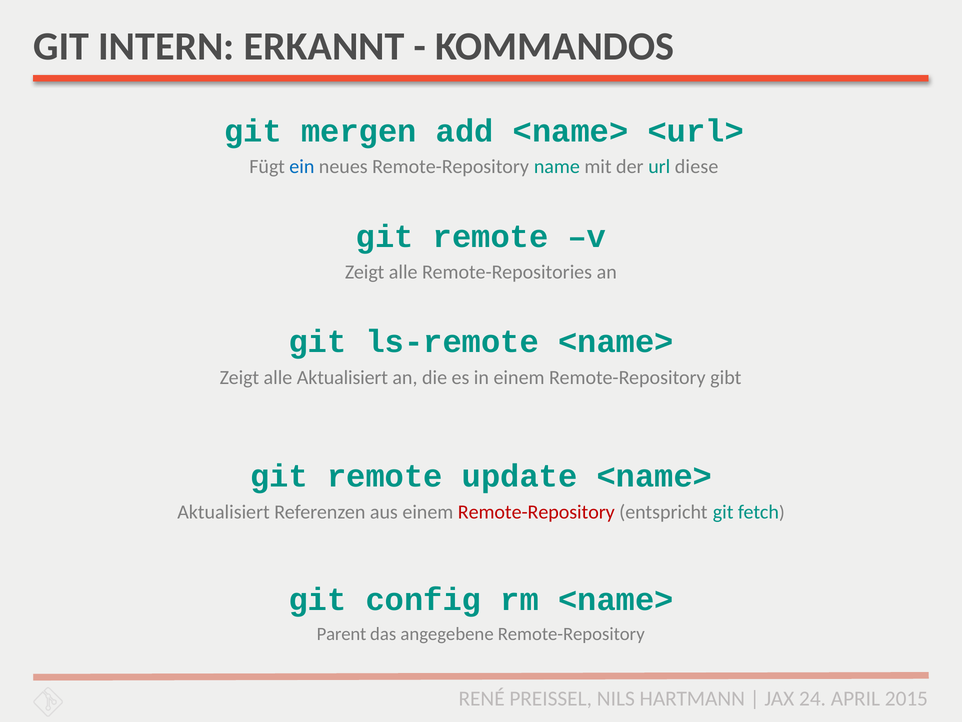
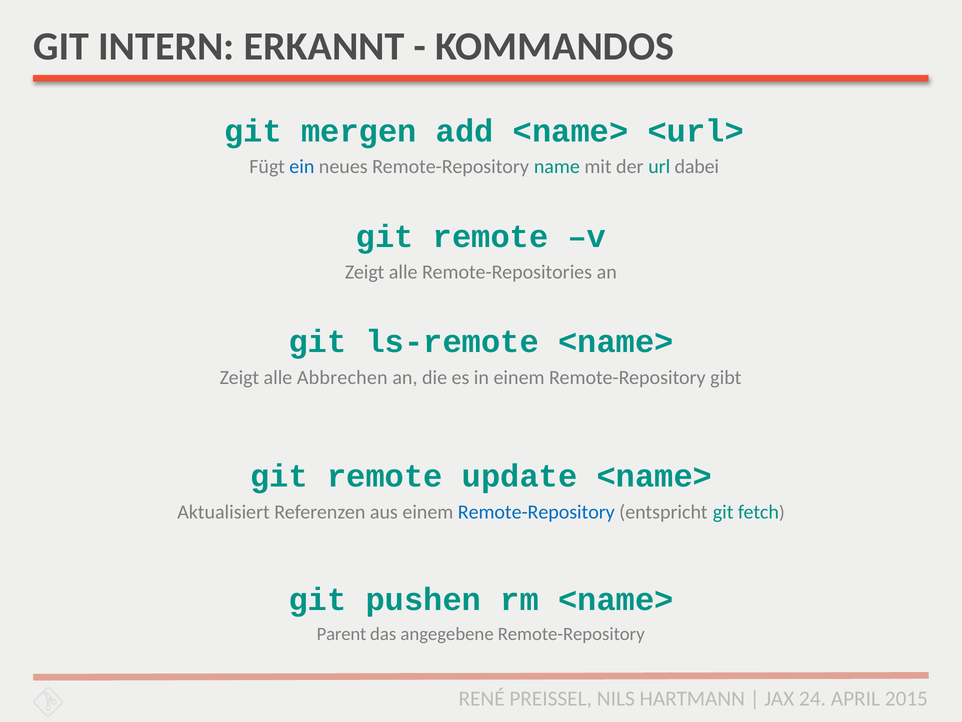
diese: diese -> dabei
alle Aktualisiert: Aktualisiert -> Abbrechen
Remote-Repository at (536, 512) colour: red -> blue
config: config -> pushen
